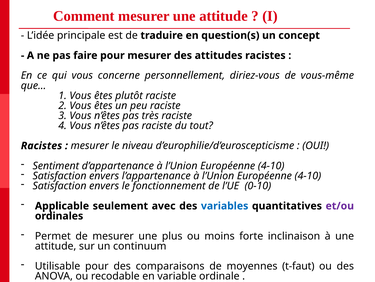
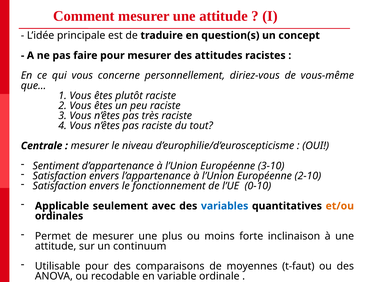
Racistes at (42, 145): Racistes -> Centrale
4-10 at (271, 165): 4-10 -> 3-10
4-10 at (308, 175): 4-10 -> 2-10
et/ou colour: purple -> orange
